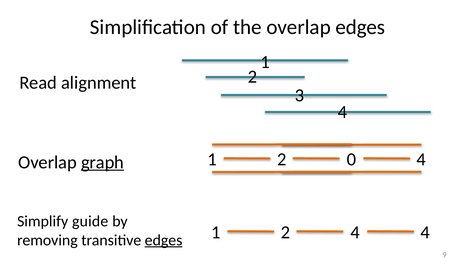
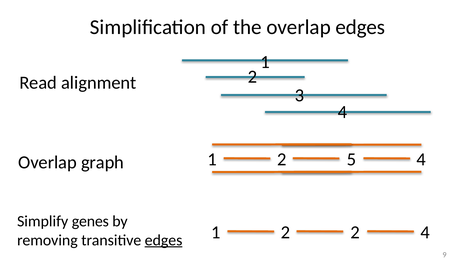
0: 0 -> 5
graph underline: present -> none
guide: guide -> genes
2 4: 4 -> 2
